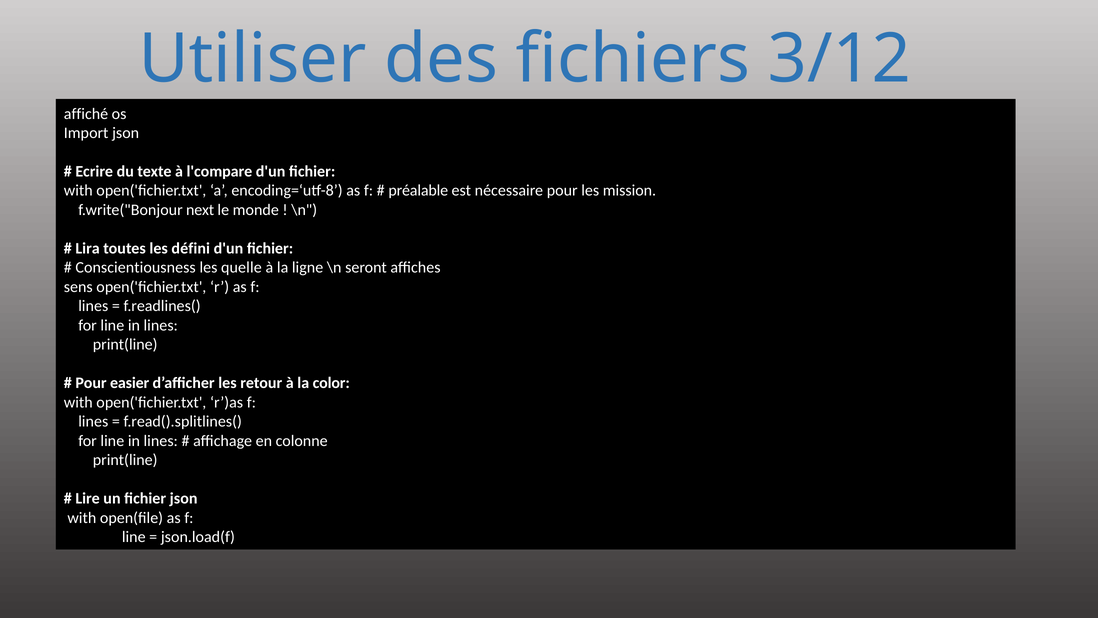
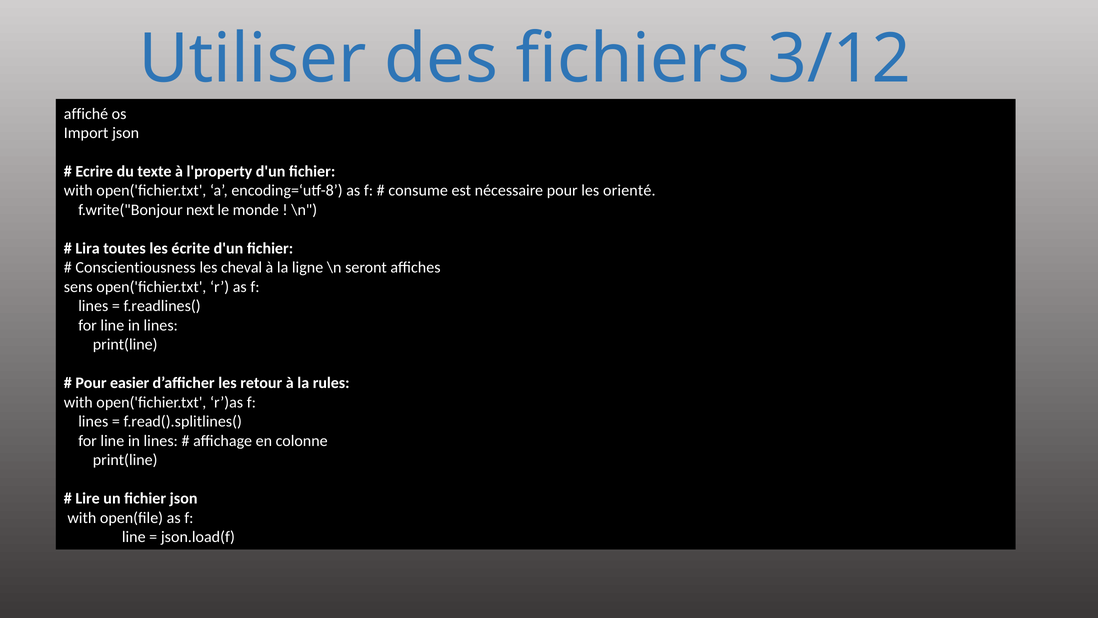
l'compare: l'compare -> l'property
préalable: préalable -> consume
mission: mission -> orienté
défini: défini -> écrite
quelle: quelle -> cheval
color: color -> rules
